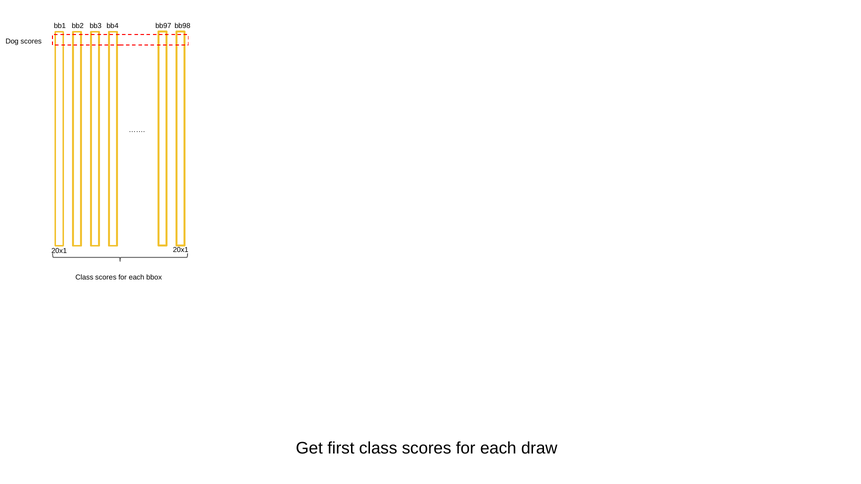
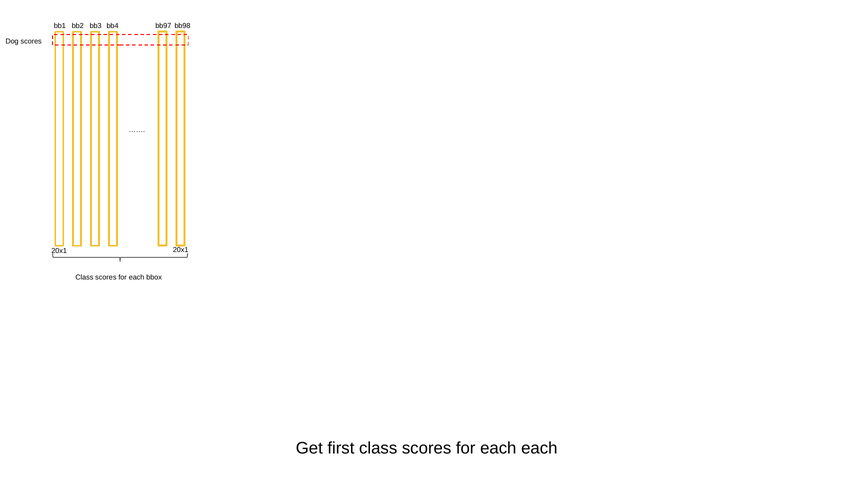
each draw: draw -> each
